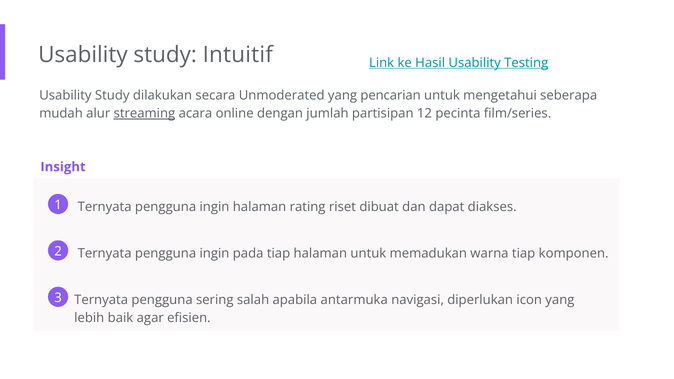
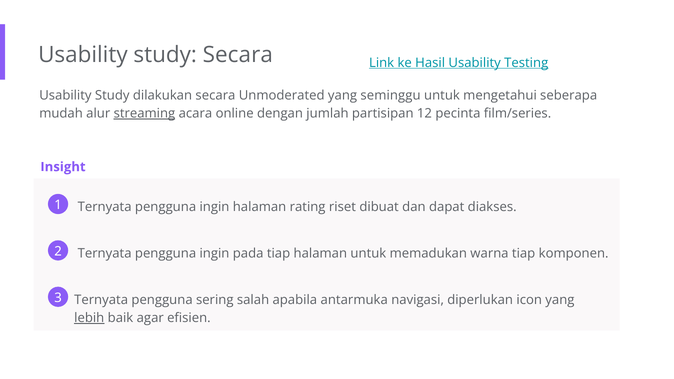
study Intuitif: Intuitif -> Secara
pencarian: pencarian -> seminggu
lebih underline: none -> present
